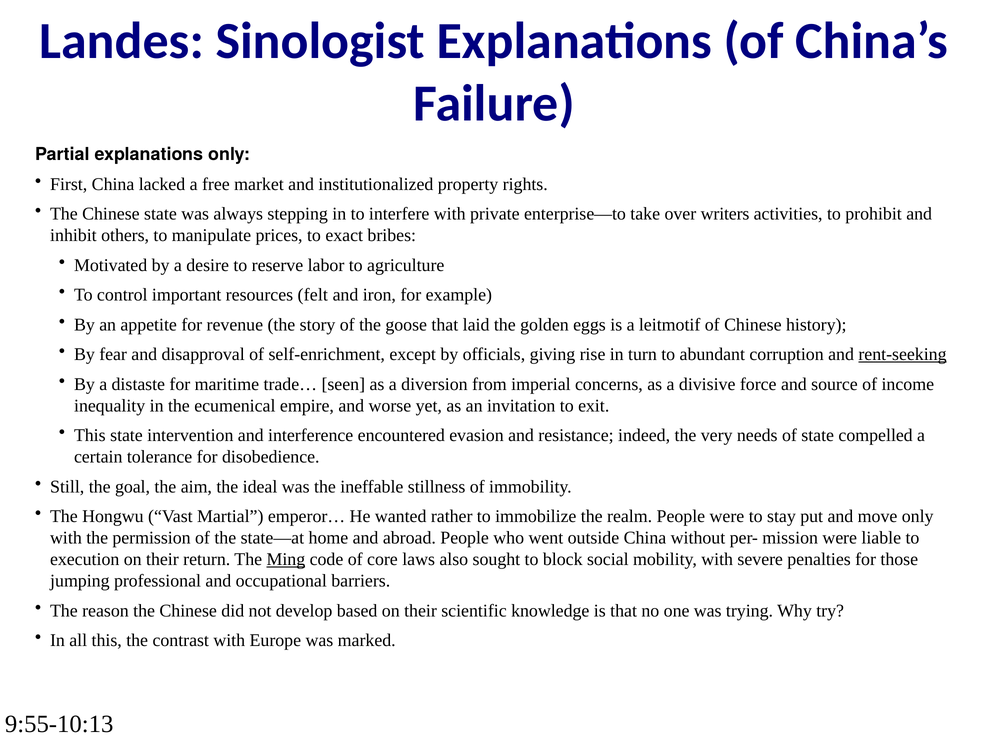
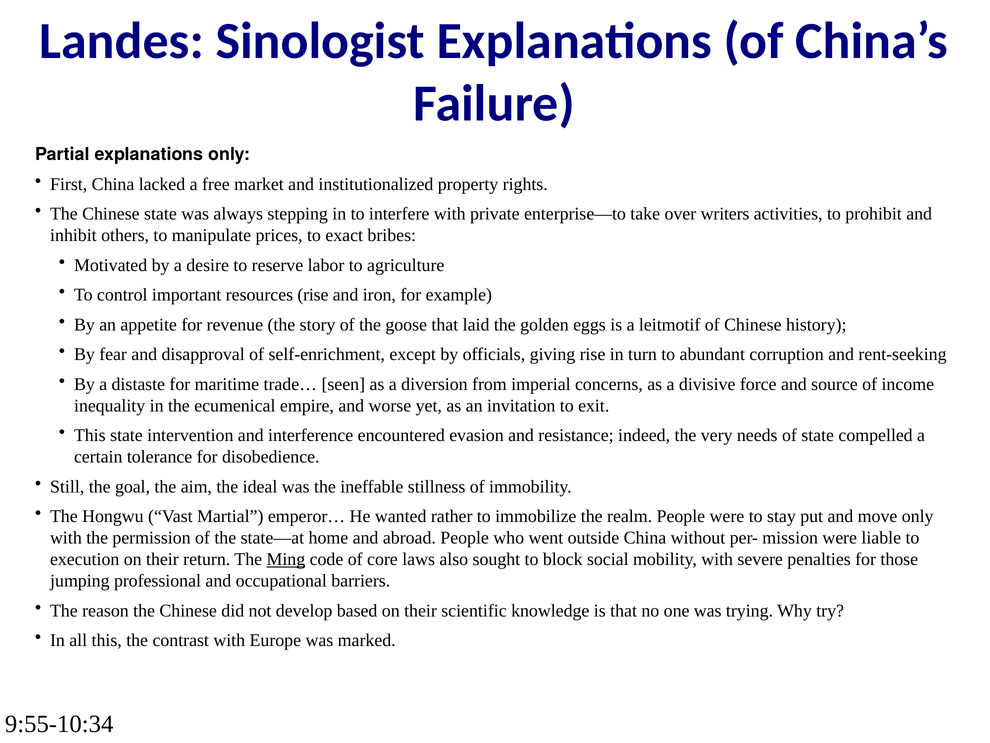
resources felt: felt -> rise
rent-seeking underline: present -> none
9:55-10:13: 9:55-10:13 -> 9:55-10:34
